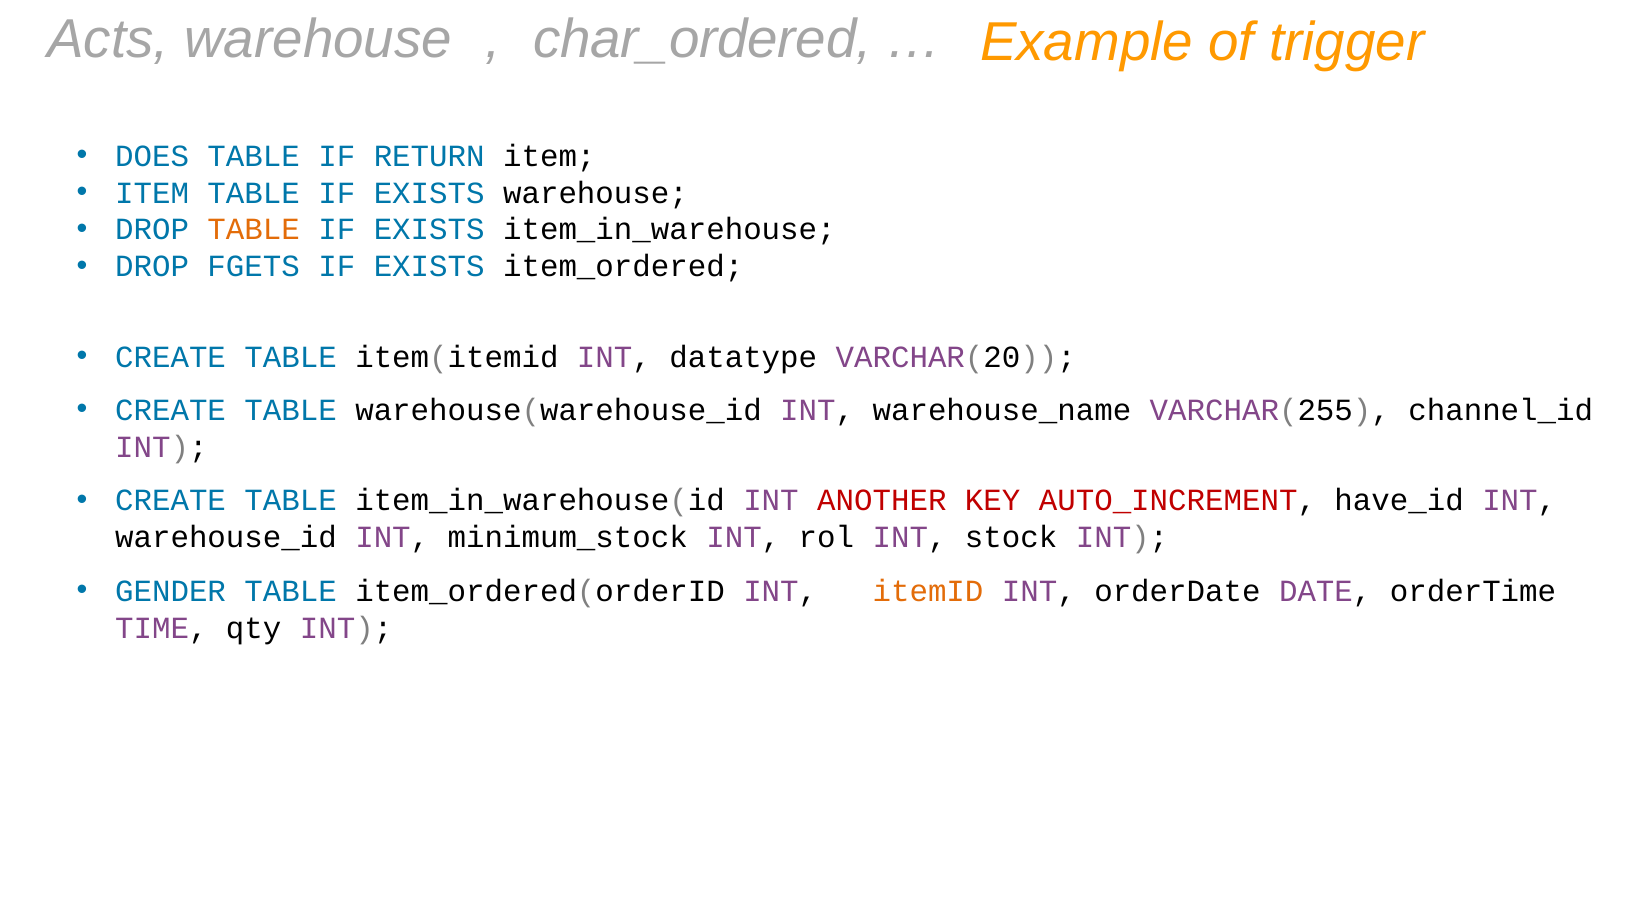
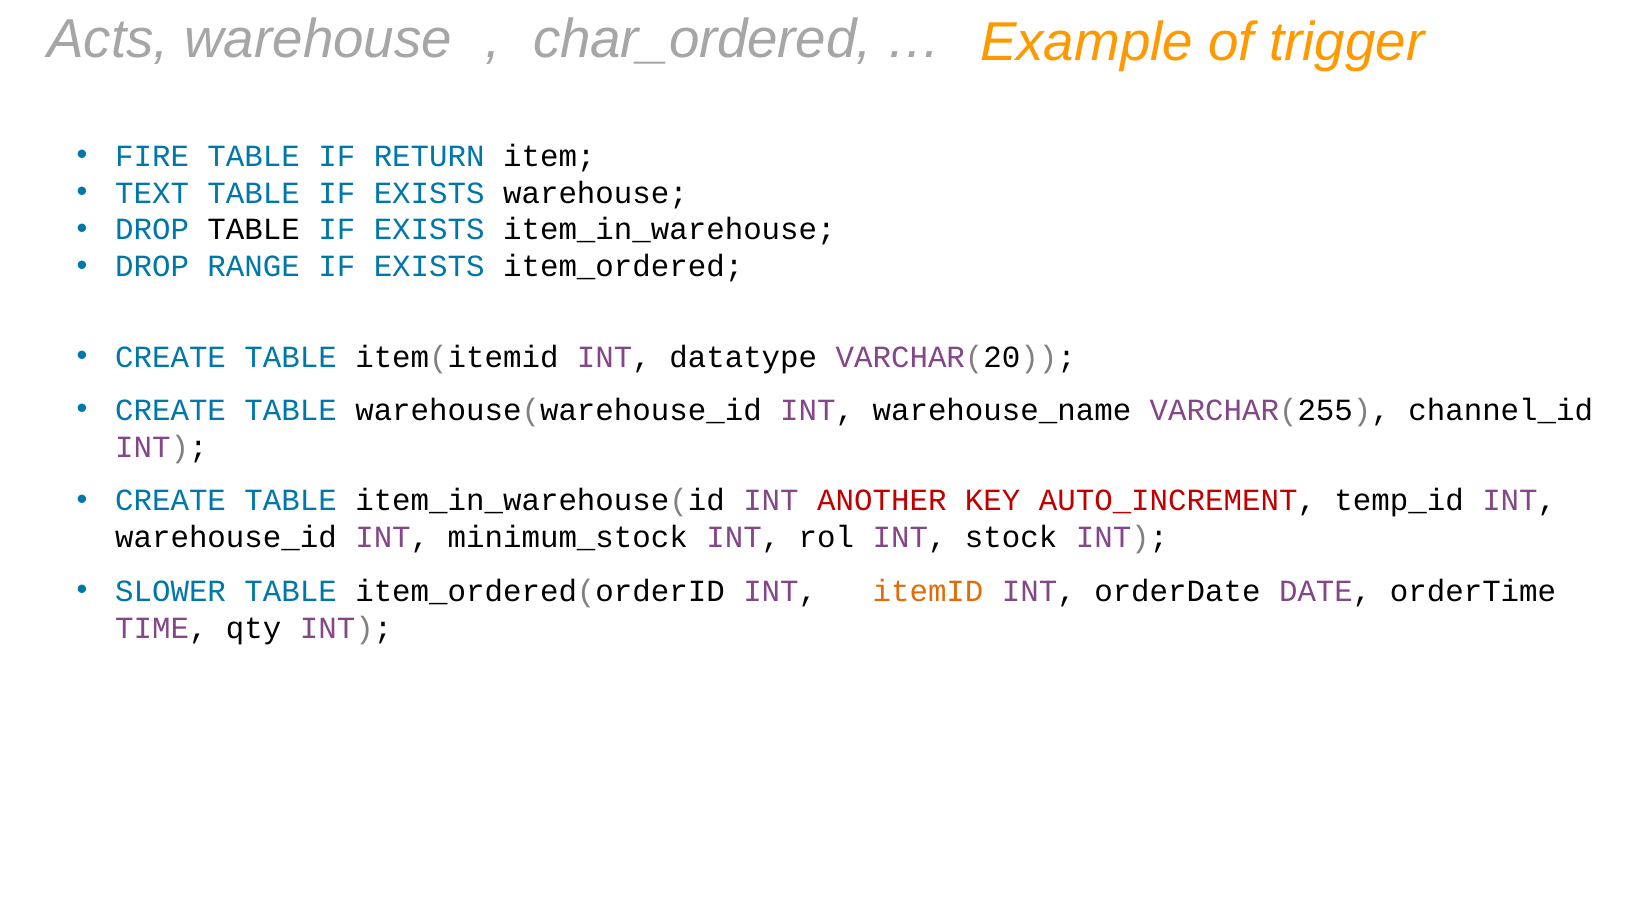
DOES: DOES -> FIRE
ITEM at (152, 193): ITEM -> TEXT
TABLE at (254, 230) colour: orange -> black
FGETS: FGETS -> RANGE
have_id: have_id -> temp_id
GENDER: GENDER -> SLOWER
